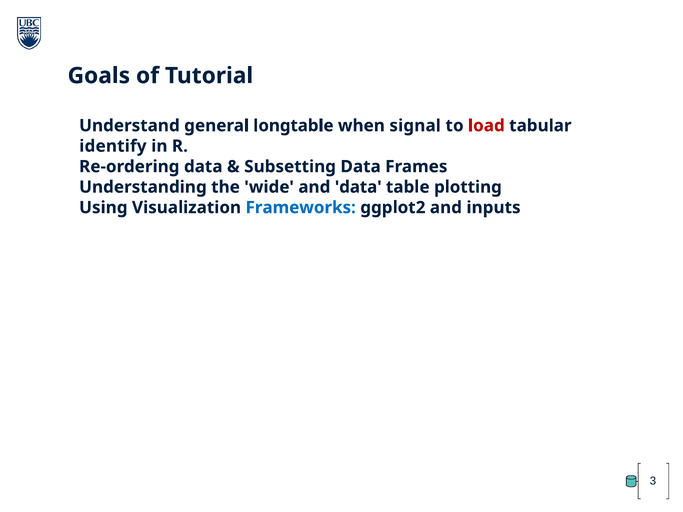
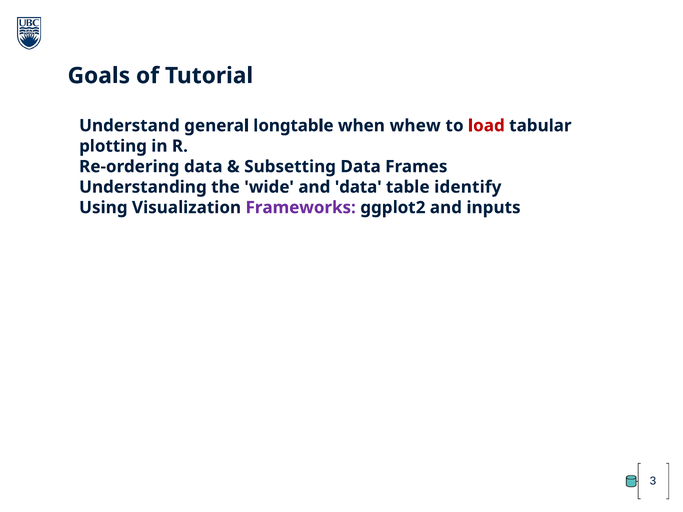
signal: signal -> whew
identify: identify -> plotting
plotting: plotting -> identify
Frameworks colour: blue -> purple
